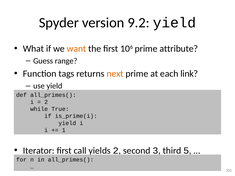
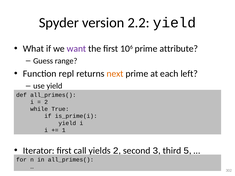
9.2: 9.2 -> 2.2
want colour: orange -> purple
tags: tags -> repl
link: link -> left
